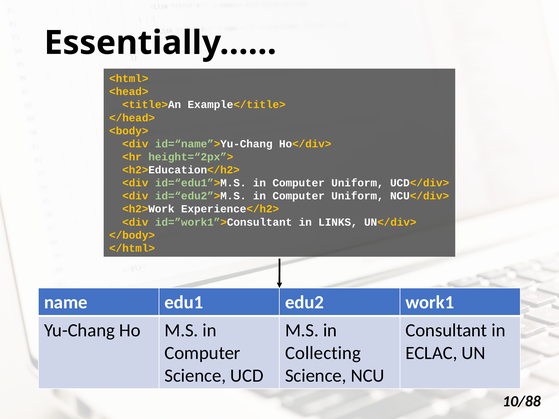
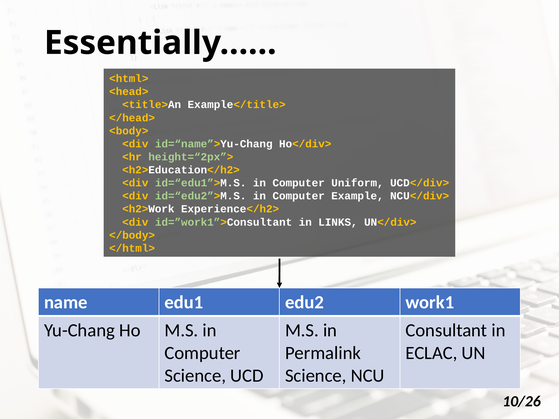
id=“edu2”>M.S in Computer Uniform: Uniform -> Example
Collecting: Collecting -> Permalink
10/88: 10/88 -> 10/26
